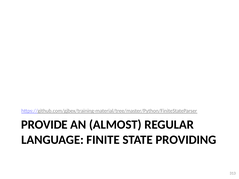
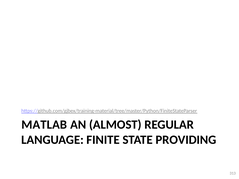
PROVIDE: PROVIDE -> MATLAB
